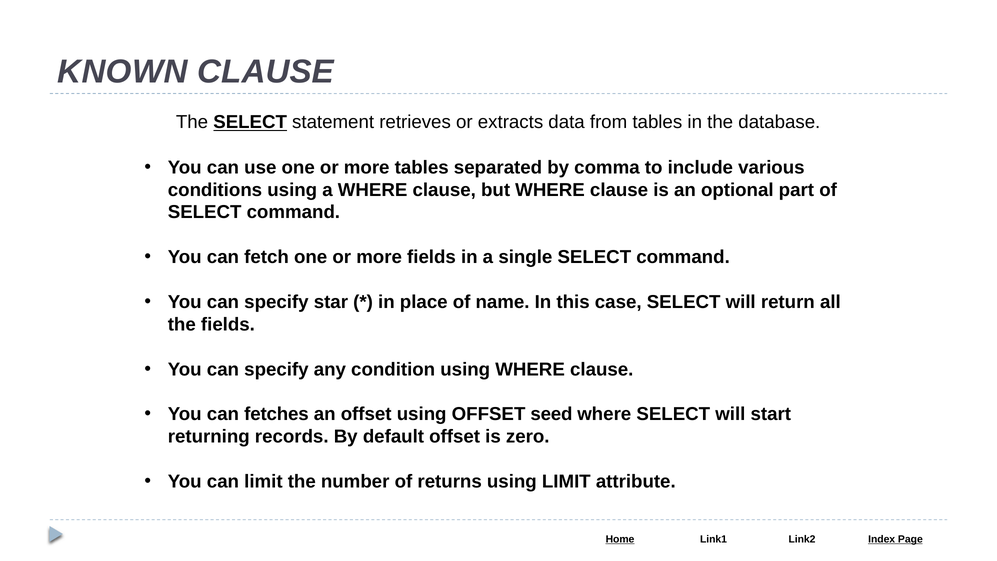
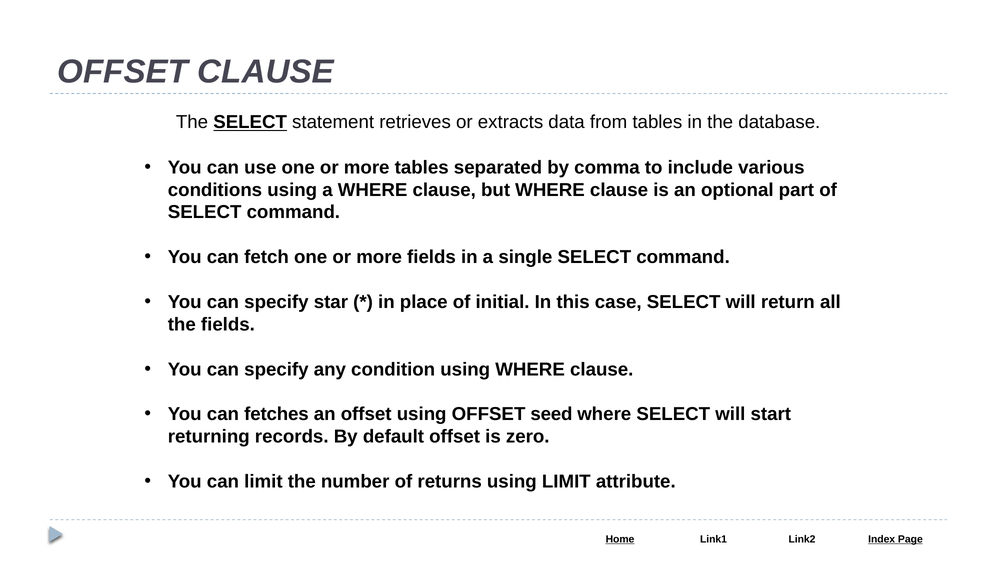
KNOWN at (123, 72): KNOWN -> OFFSET
name: name -> initial
